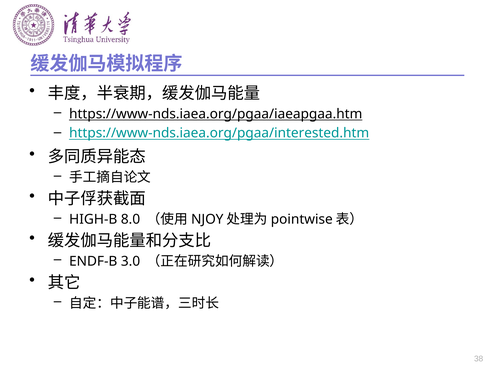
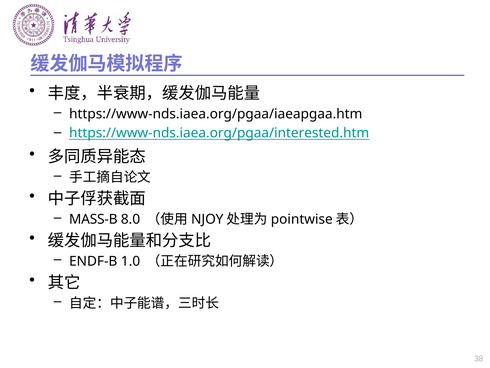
https://www-nds.iaea.org/pgaa/iaeapgaa.htm underline: present -> none
HIGH-B: HIGH-B -> MASS-B
3.0: 3.0 -> 1.0
